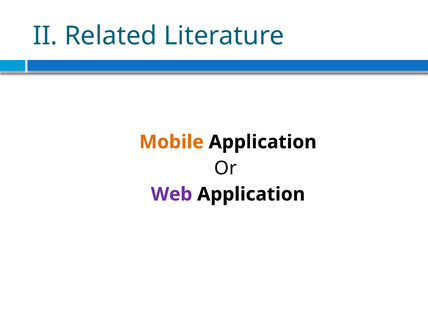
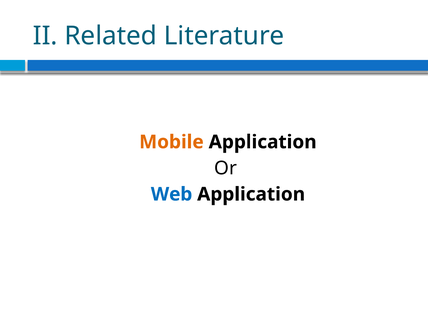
Web colour: purple -> blue
